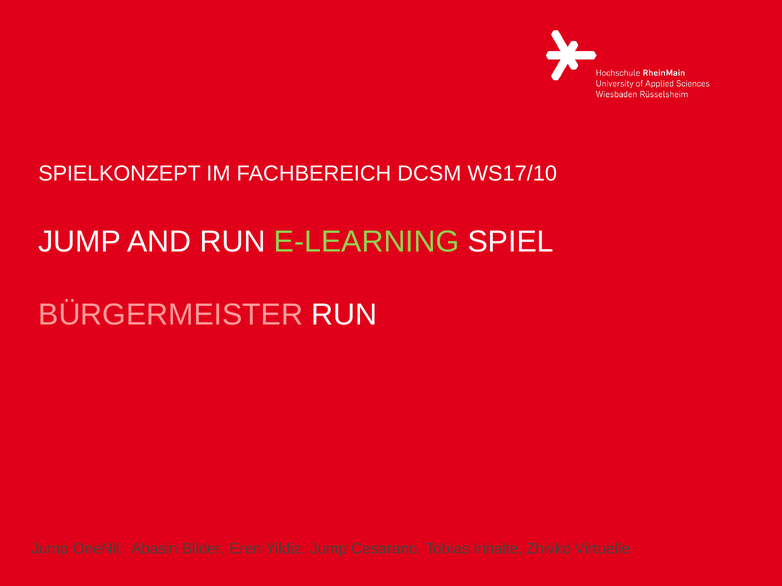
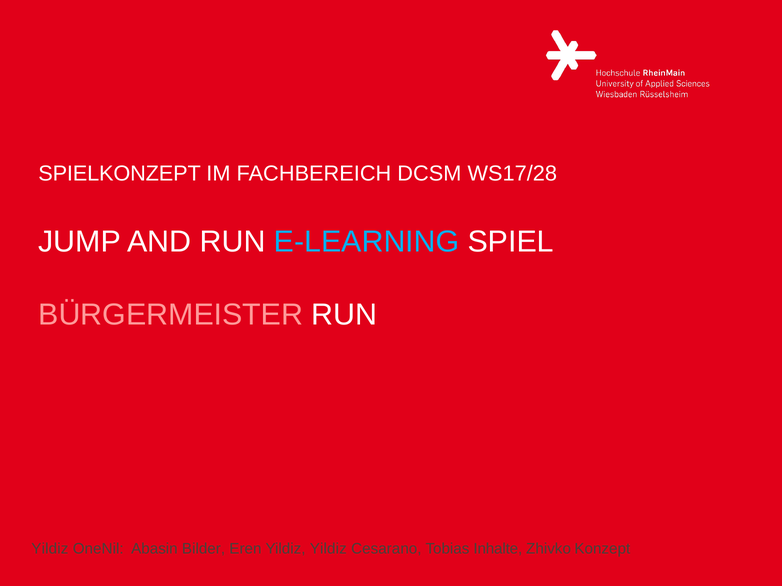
WS17/10: WS17/10 -> WS17/28
E-LEARNING colour: light green -> light blue
Jump at (50, 549): Jump -> Yildiz
Yildiz Jump: Jump -> Yildiz
Virtuelle: Virtuelle -> Konzept
